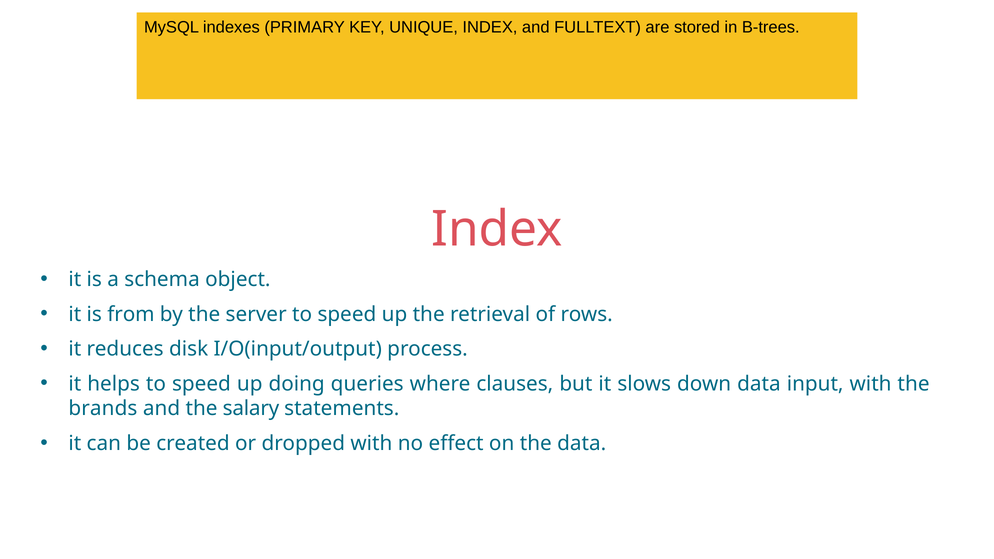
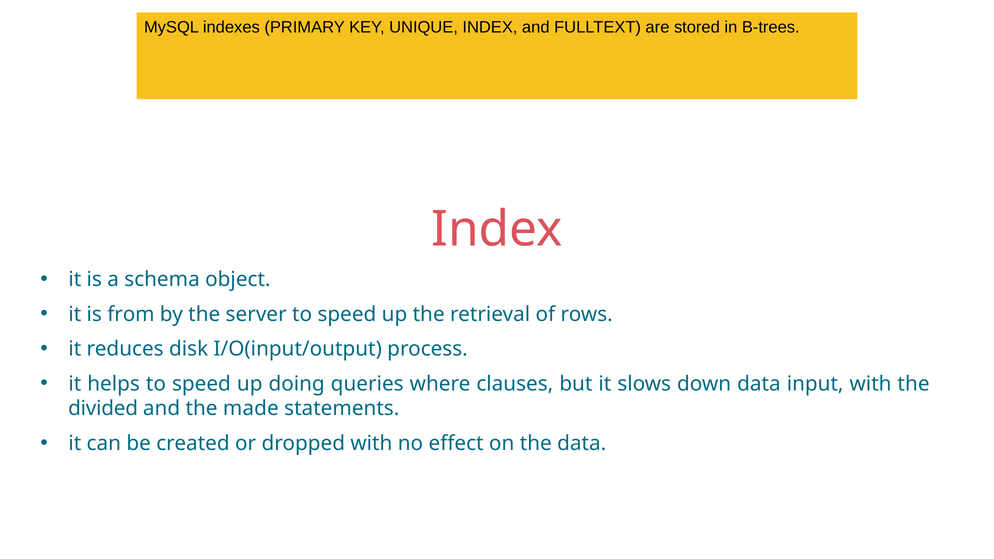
brands: brands -> divided
salary: salary -> made
